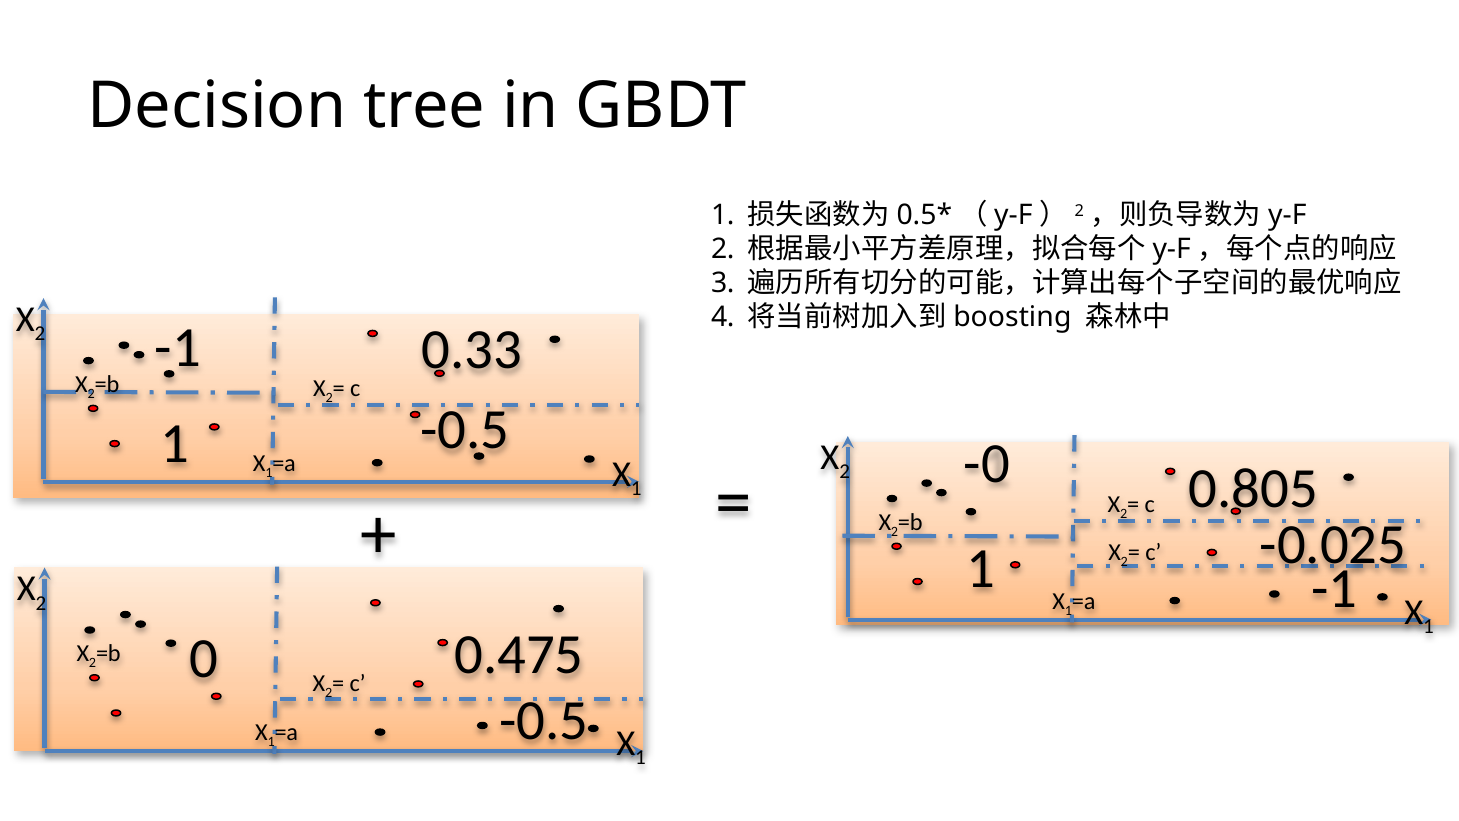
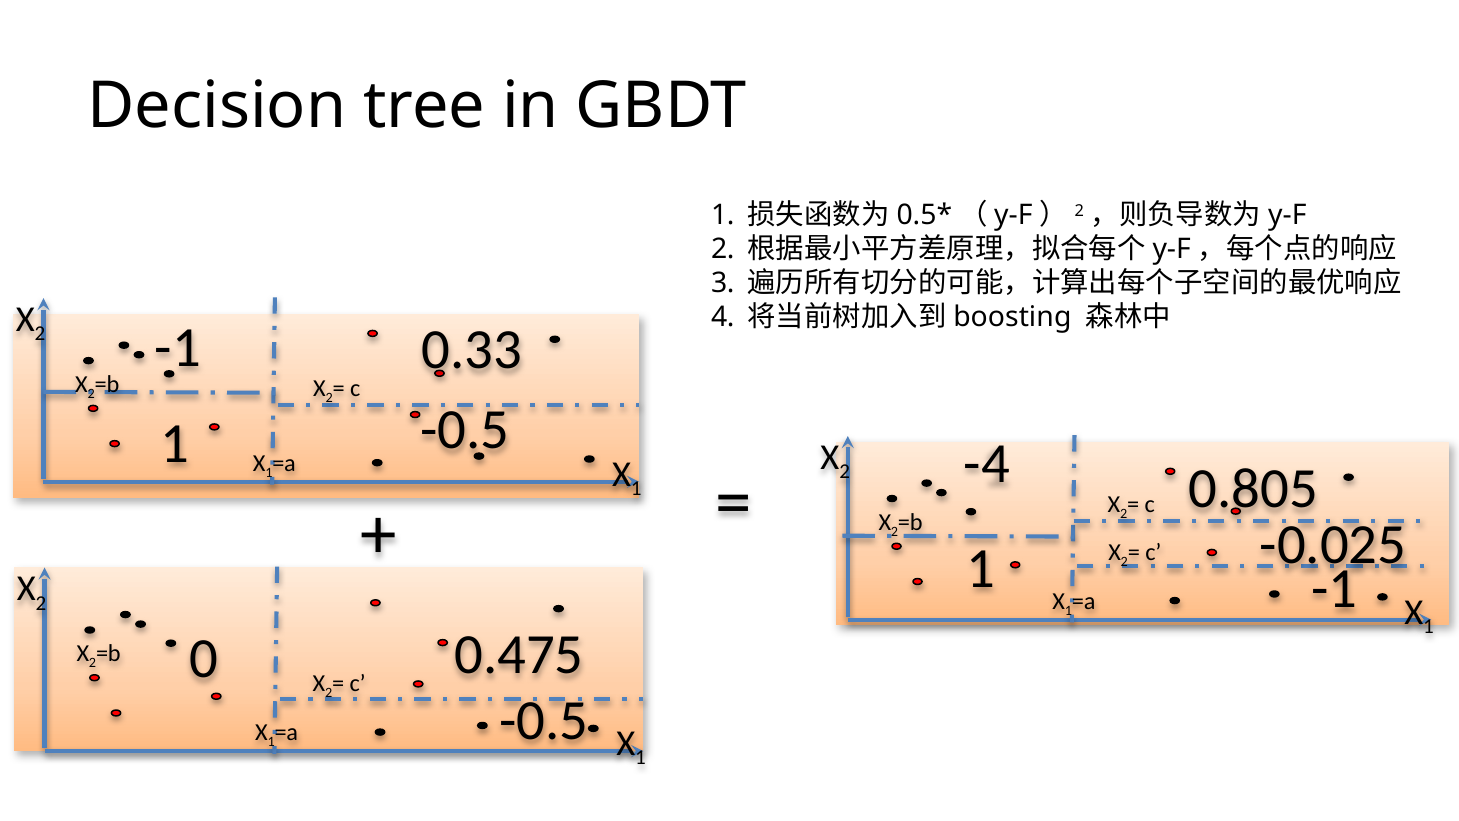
-0: -0 -> -4
